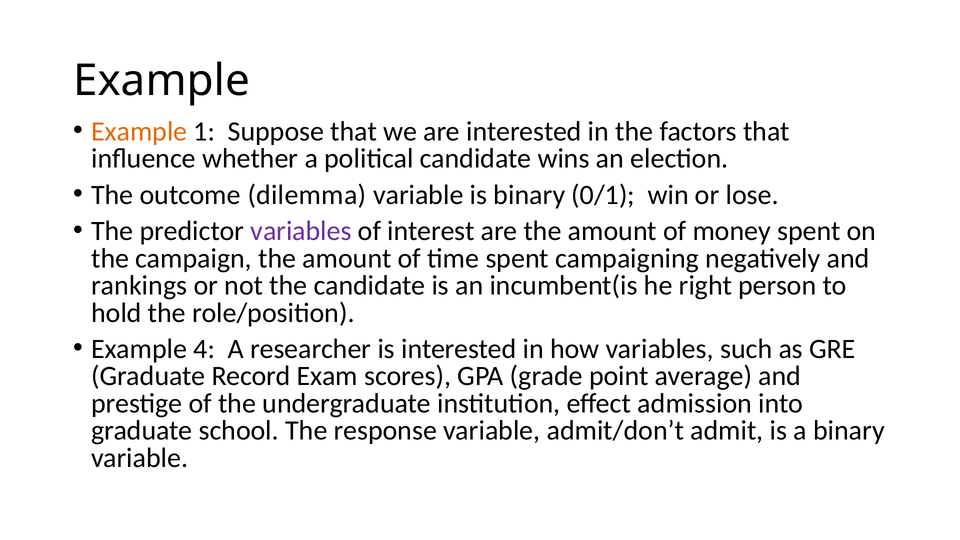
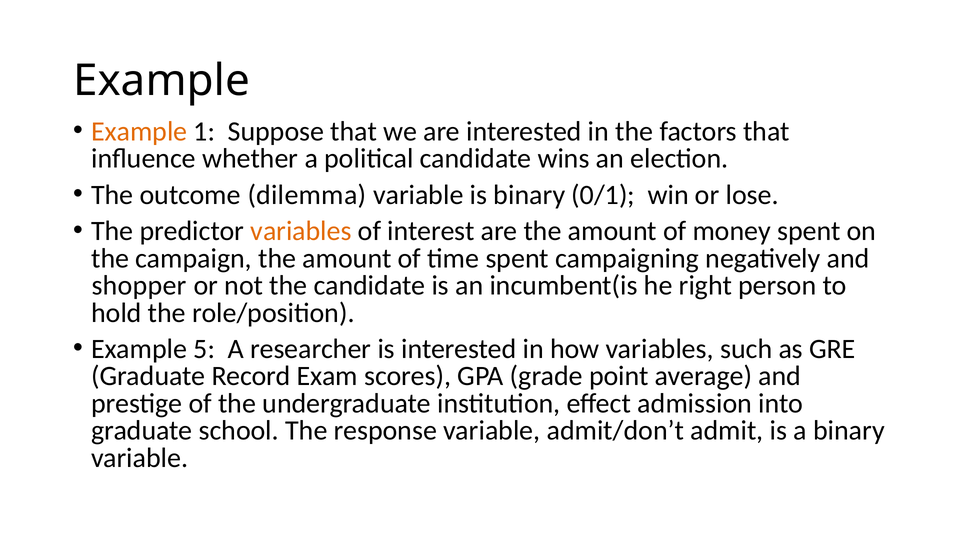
variables at (301, 231) colour: purple -> orange
rankings: rankings -> shopper
4: 4 -> 5
